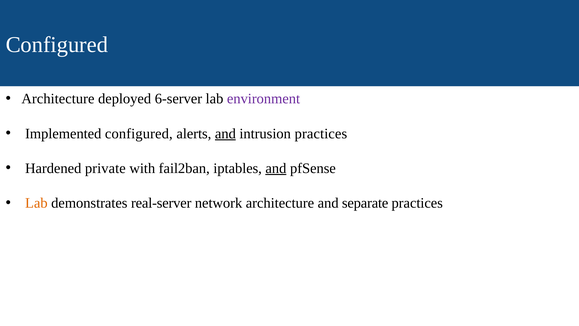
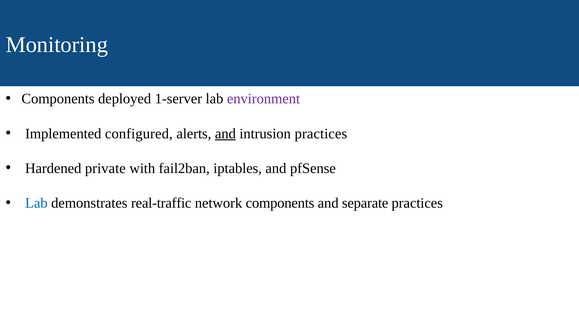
Configured at (57, 45): Configured -> Monitoring
Architecture at (58, 99): Architecture -> Components
6-server: 6-server -> 1-server
and at (276, 168) underline: present -> none
Lab at (36, 203) colour: orange -> blue
real-server: real-server -> real-traffic
network architecture: architecture -> components
